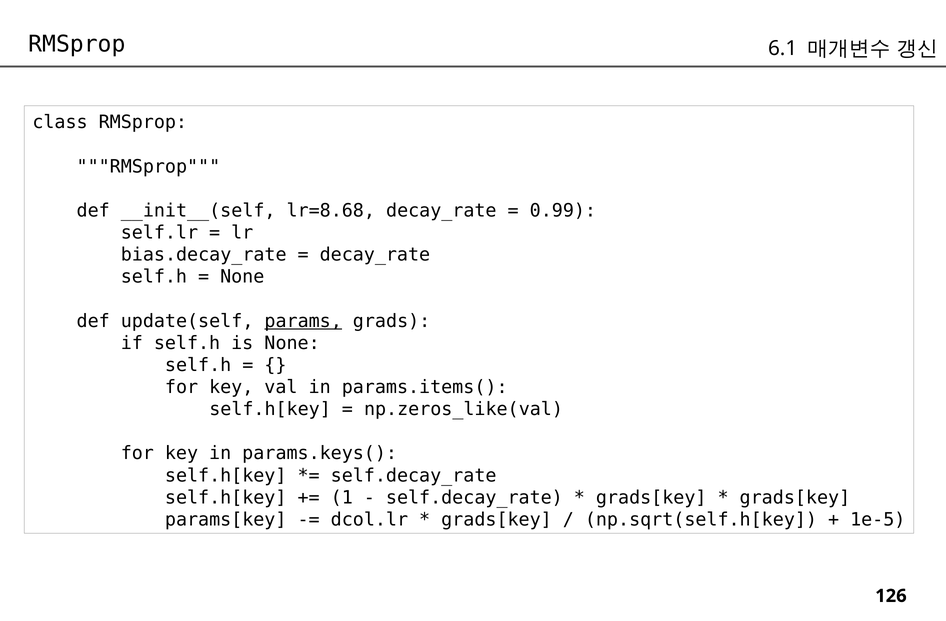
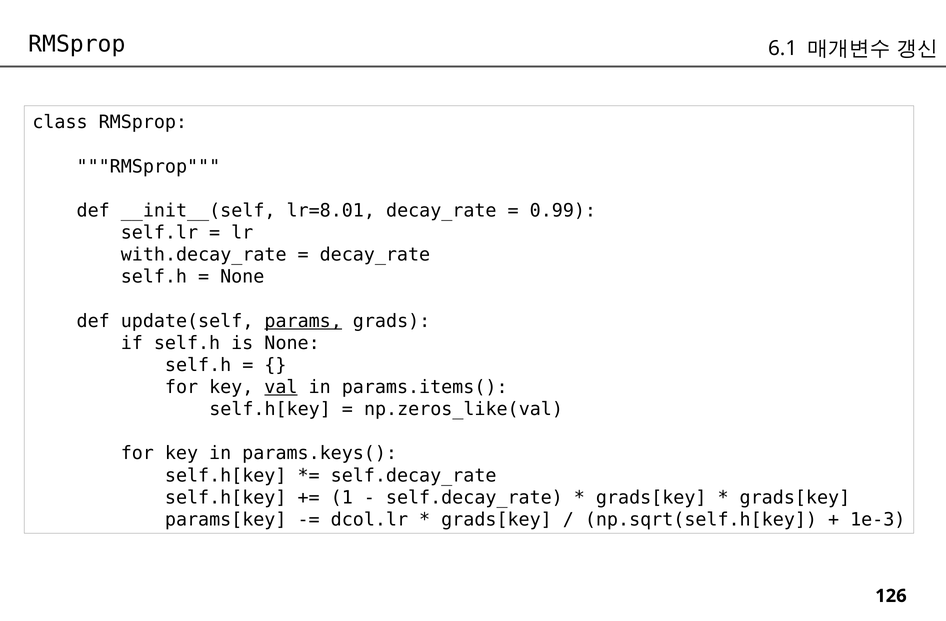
lr=8.68: lr=8.68 -> lr=8.01
bias.decay_rate: bias.decay_rate -> with.decay_rate
val underline: none -> present
1e-5: 1e-5 -> 1e-3
